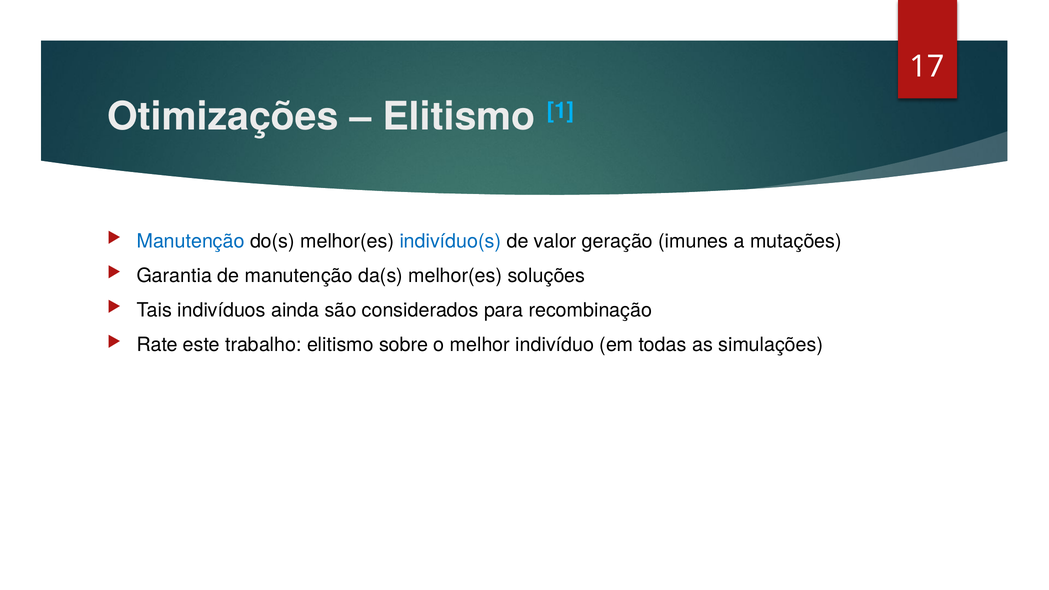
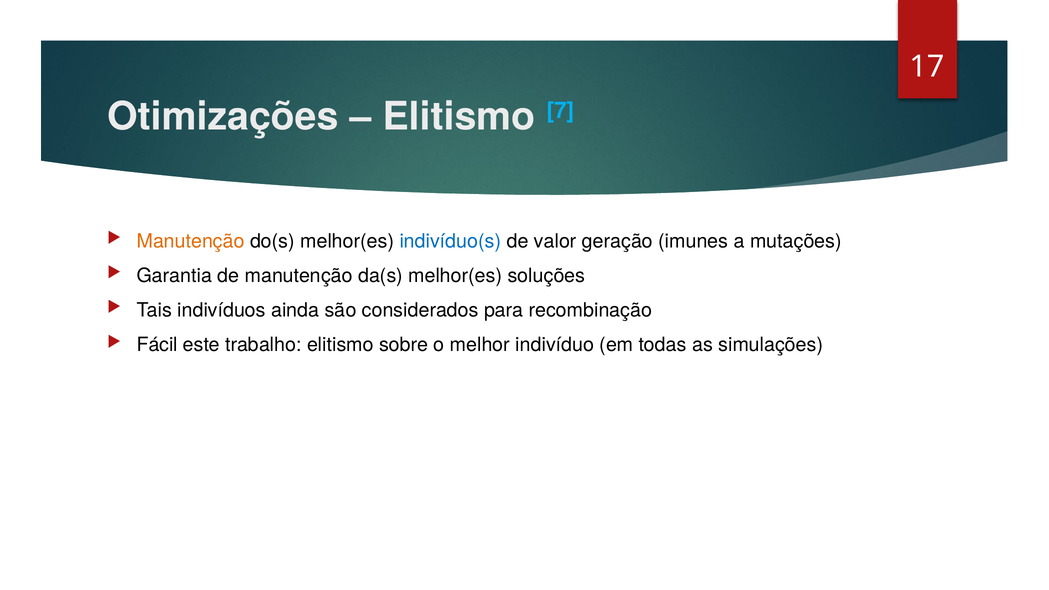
1: 1 -> 7
Manutenção at (191, 241) colour: blue -> orange
Rate: Rate -> Fácil
